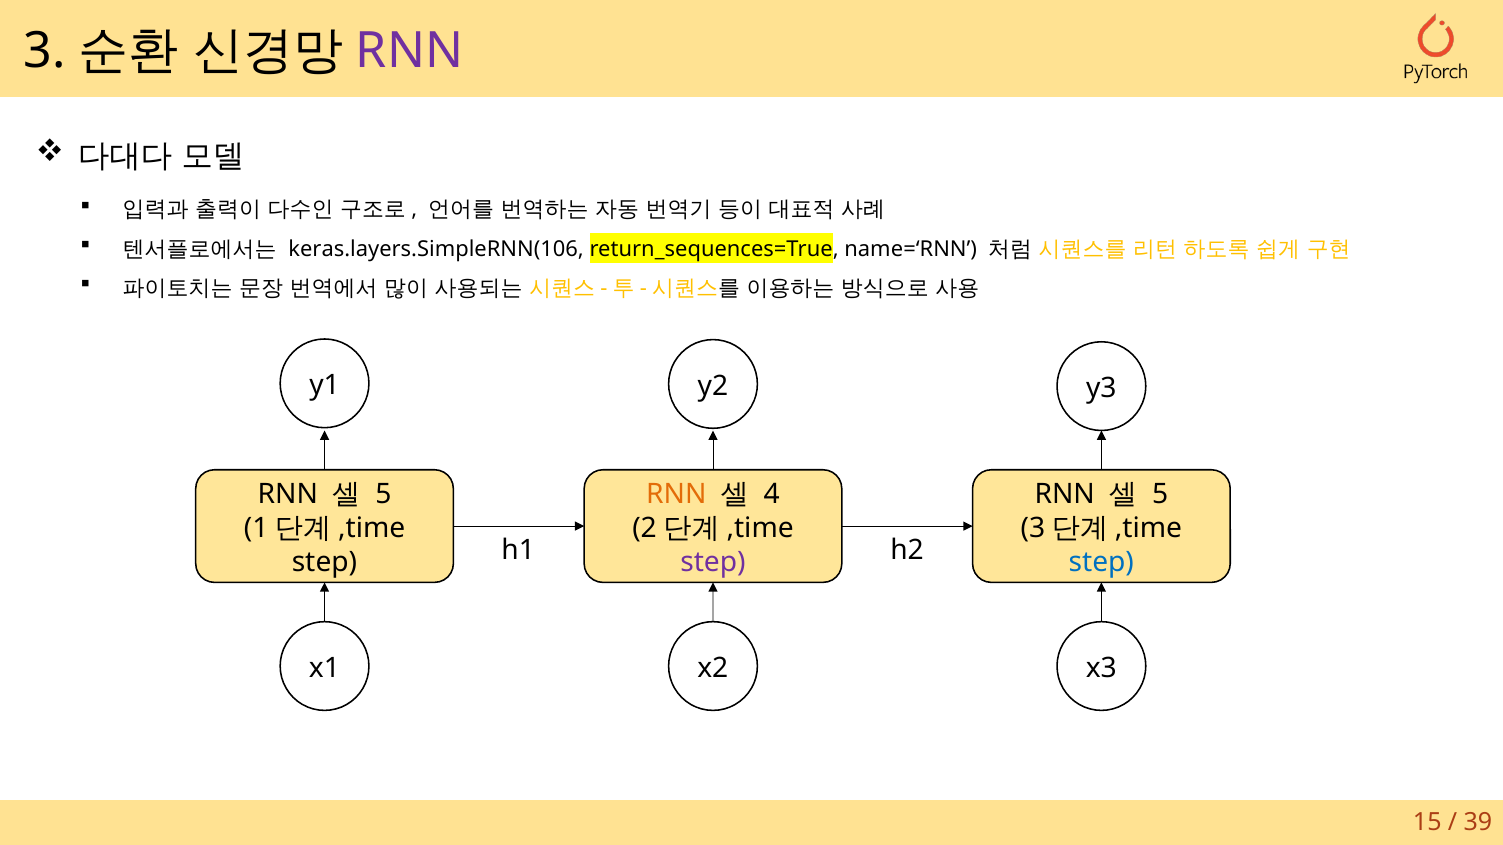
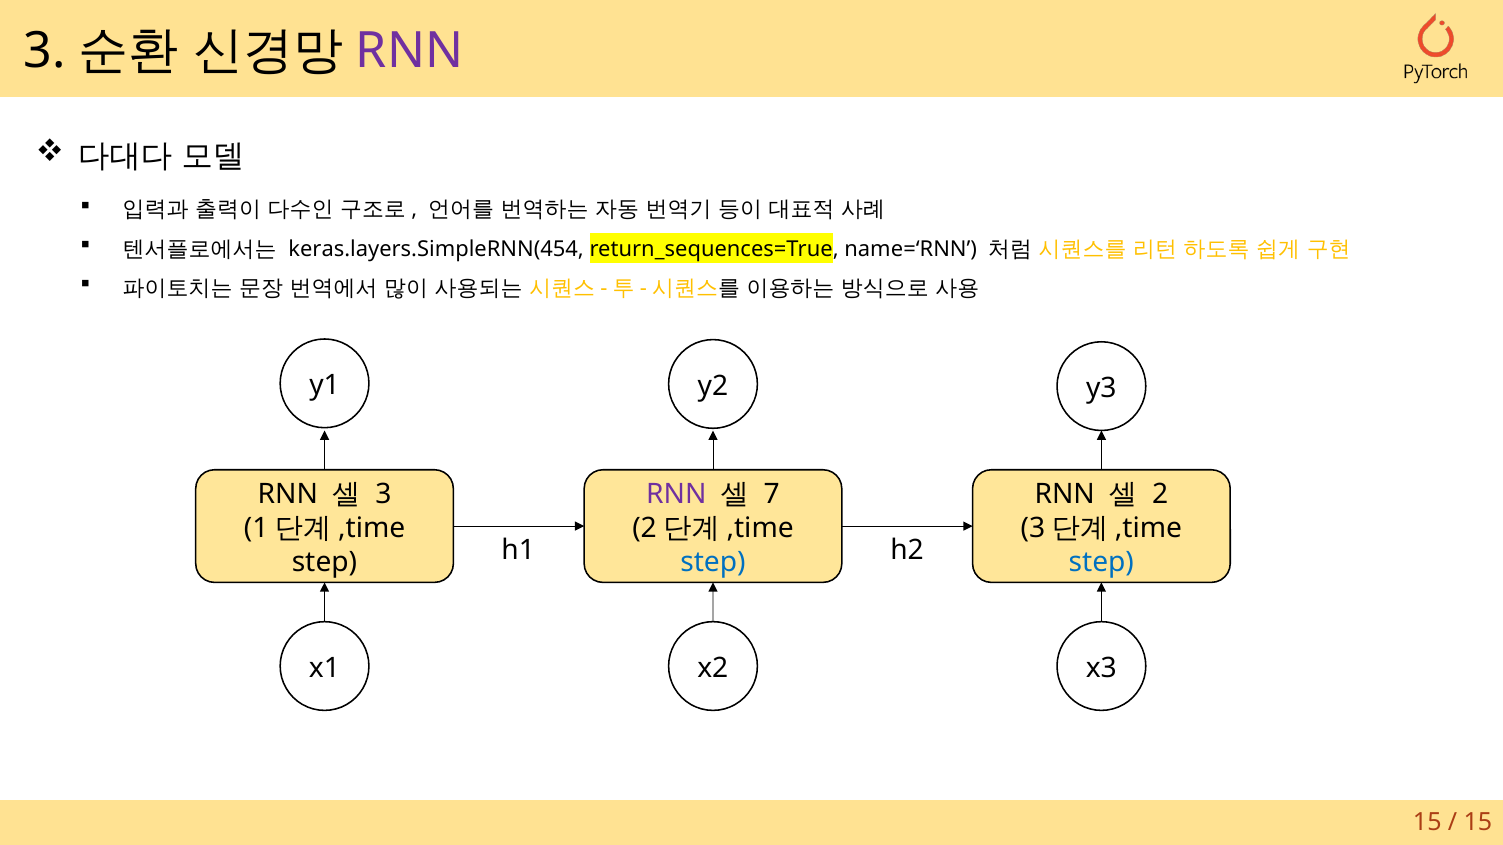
keras.layers.SimpleRNN(106: keras.layers.SimpleRNN(106 -> keras.layers.SimpleRNN(454
5 at (383, 494): 5 -> 3
RNN at (676, 494) colour: orange -> purple
4: 4 -> 7
5 at (1160, 494): 5 -> 2
step at (713, 562) colour: purple -> blue
39 at (1478, 823): 39 -> 15
